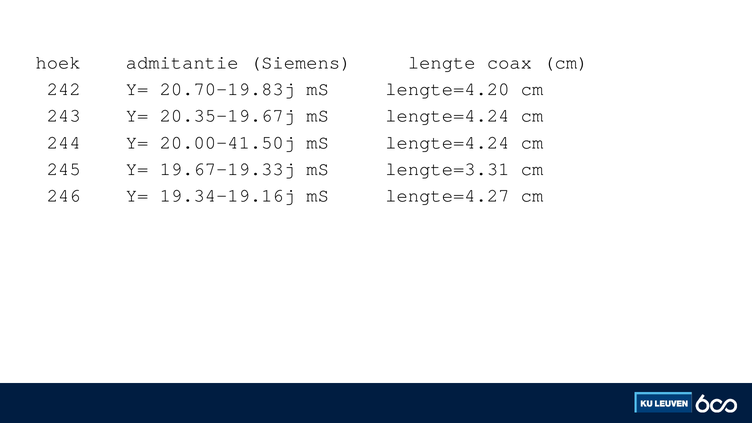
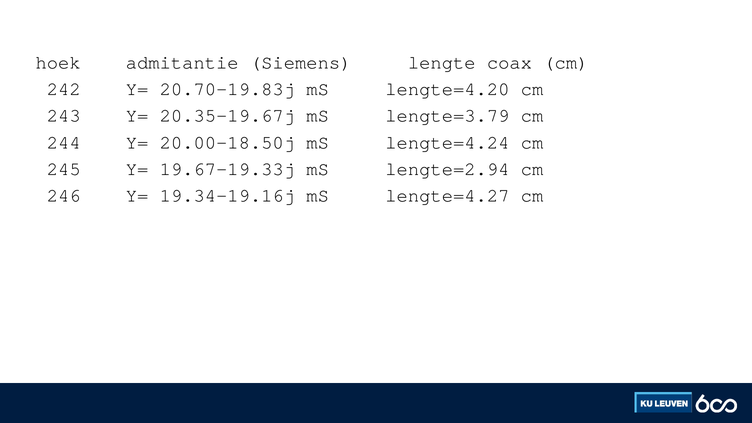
20.35-19.67j mS lengte=4.24: lengte=4.24 -> lengte=3.79
20.00-41.50j: 20.00-41.50j -> 20.00-18.50j
lengte=3.31: lengte=3.31 -> lengte=2.94
